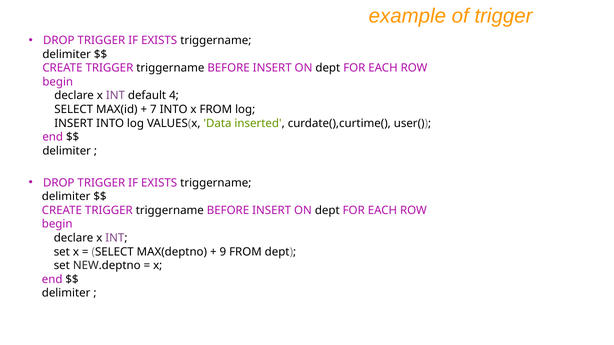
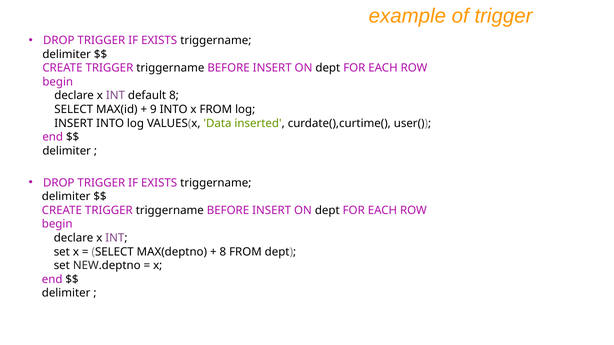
default 4: 4 -> 8
7: 7 -> 9
9 at (223, 252): 9 -> 8
